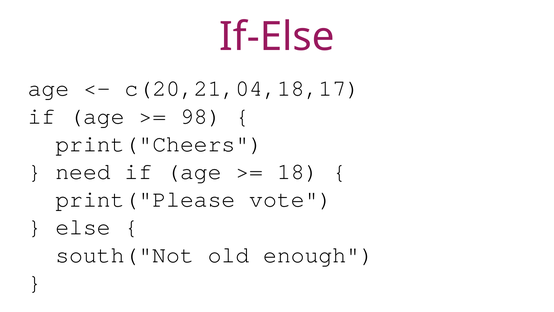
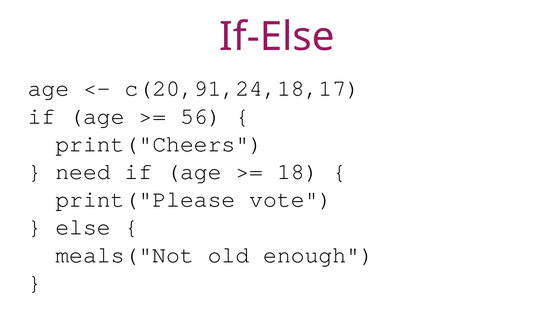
c(20,21,04,18,17: c(20,21,04,18,17 -> c(20,91,24,18,17
98: 98 -> 56
south("Not: south("Not -> meals("Not
